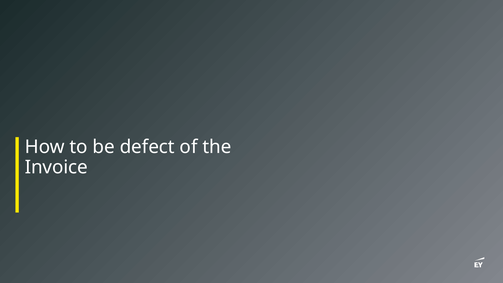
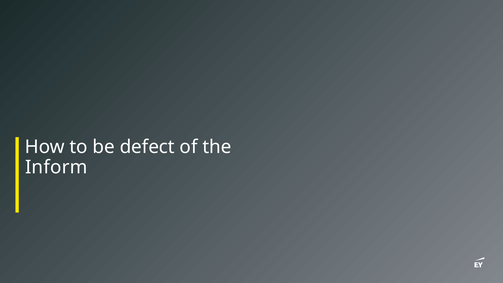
Invoice: Invoice -> Inform
